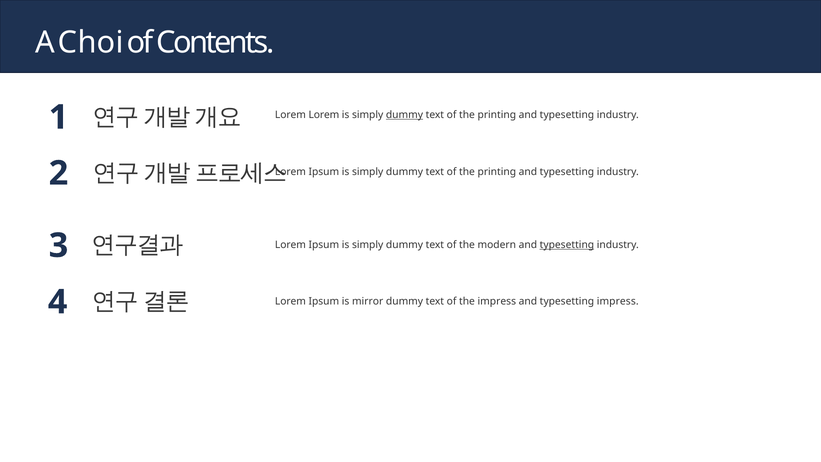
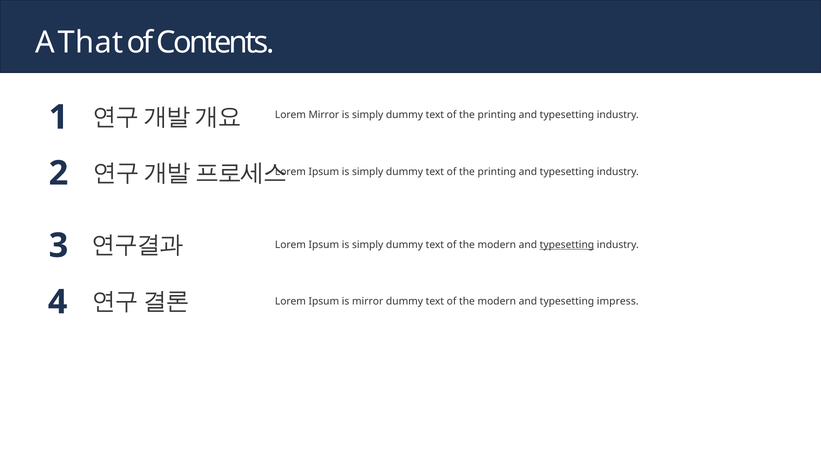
Choi: Choi -> That
Lorem Lorem: Lorem -> Mirror
dummy at (404, 115) underline: present -> none
impress at (497, 301): impress -> modern
